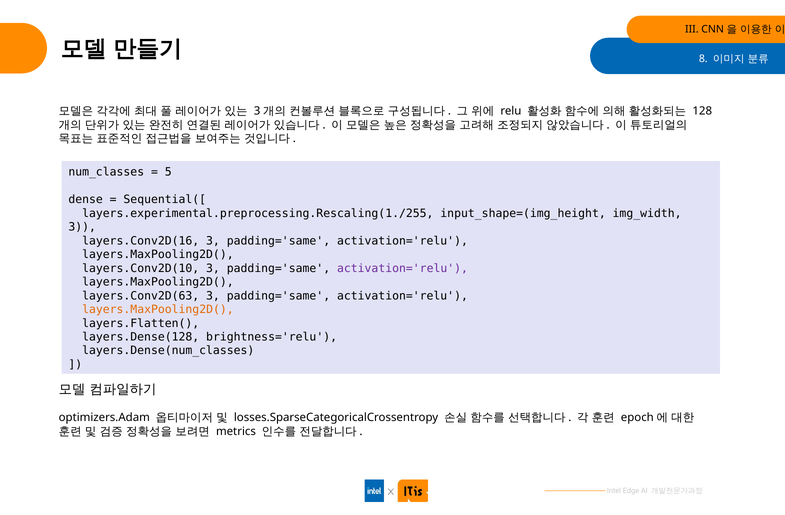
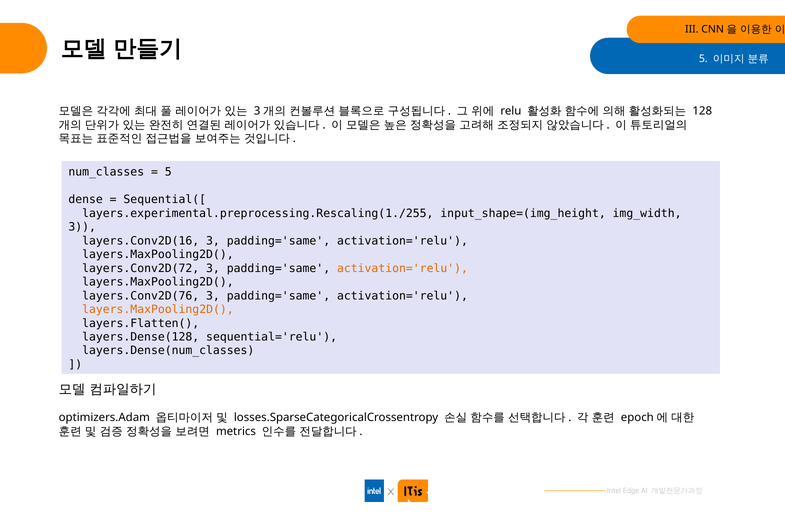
8 at (703, 59): 8 -> 5
layers.Conv2D(10: layers.Conv2D(10 -> layers.Conv2D(72
activation='relu at (403, 269) colour: purple -> orange
layers.Conv2D(63: layers.Conv2D(63 -> layers.Conv2D(76
brightness='relu: brightness='relu -> sequential='relu
